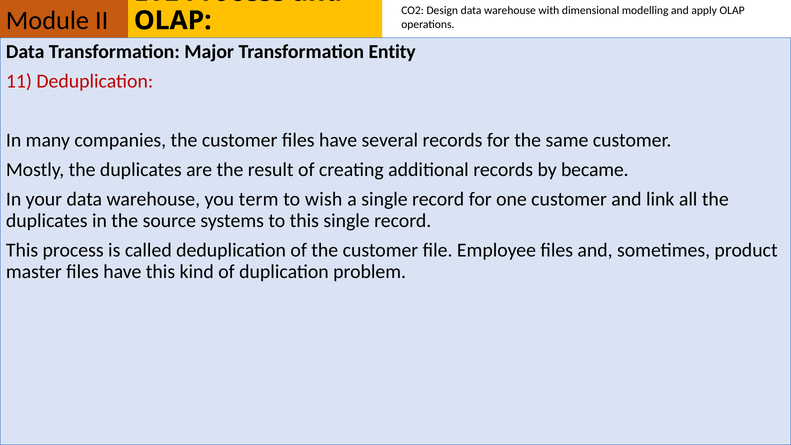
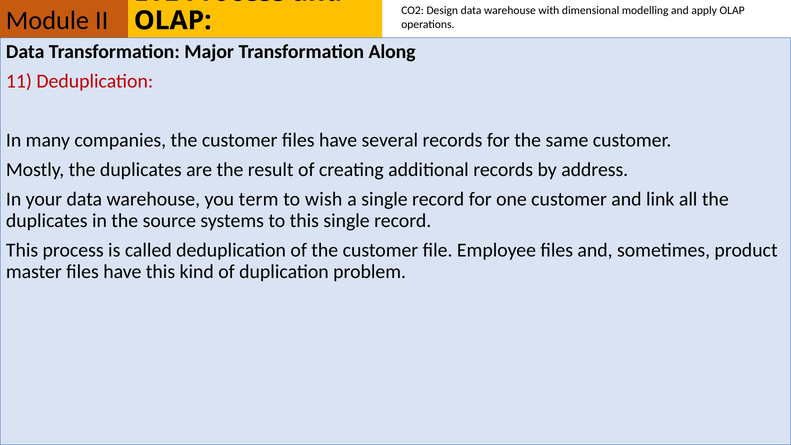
Entity: Entity -> Along
became: became -> address
